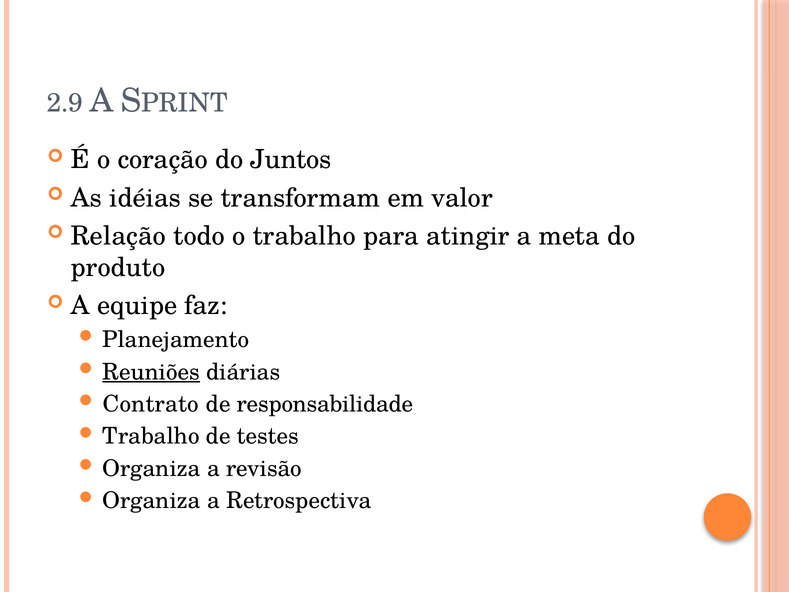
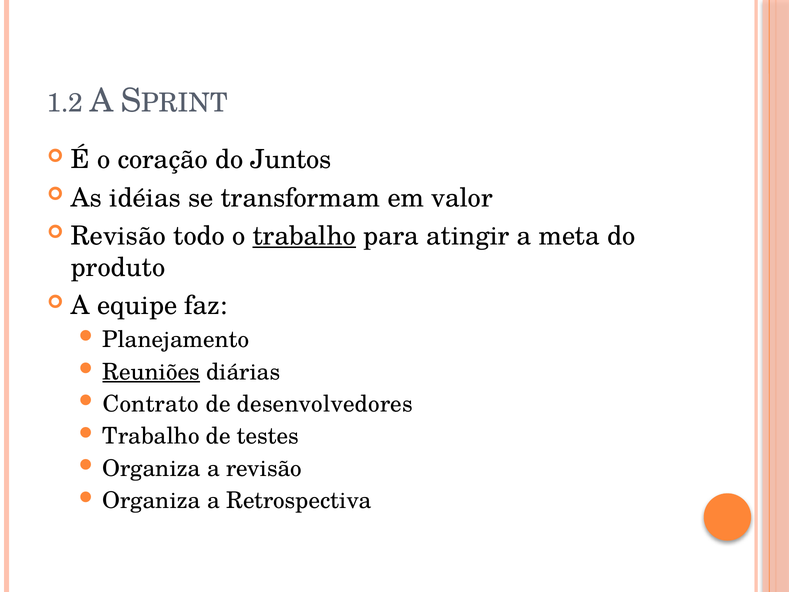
2.9: 2.9 -> 1.2
Relação at (118, 236): Relação -> Revisão
trabalho at (304, 236) underline: none -> present
responsabilidade: responsabilidade -> desenvolvedores
